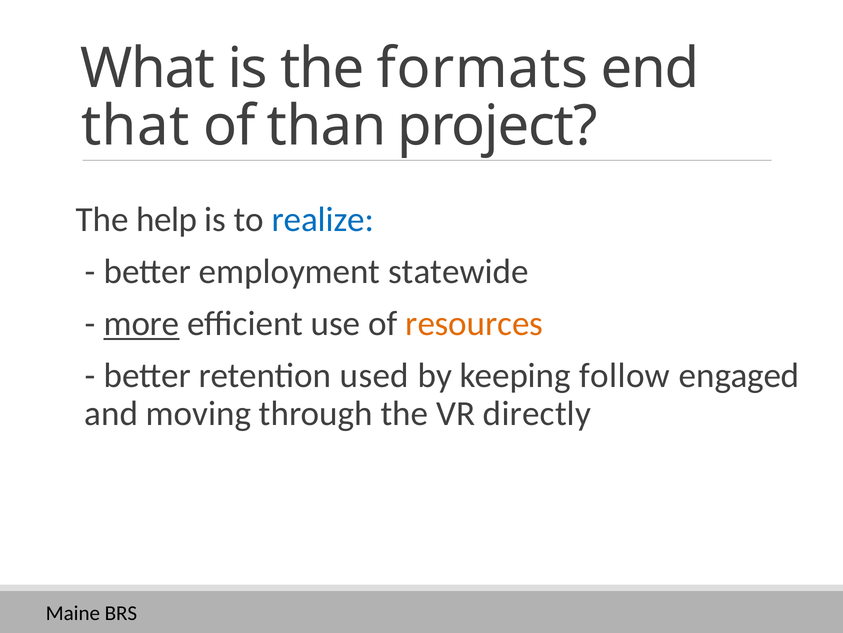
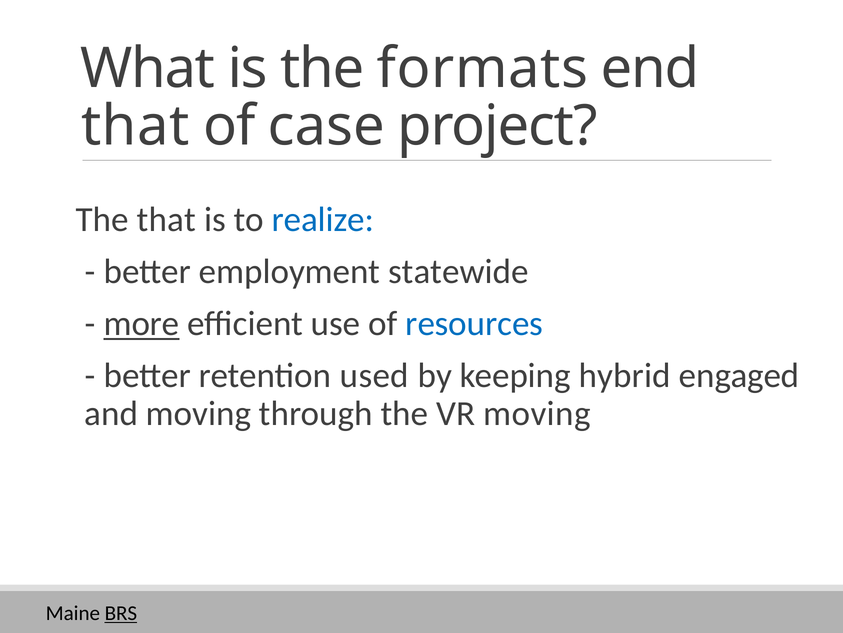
than: than -> case
The help: help -> that
resources colour: orange -> blue
follow: follow -> hybrid
VR directly: directly -> moving
BRS underline: none -> present
